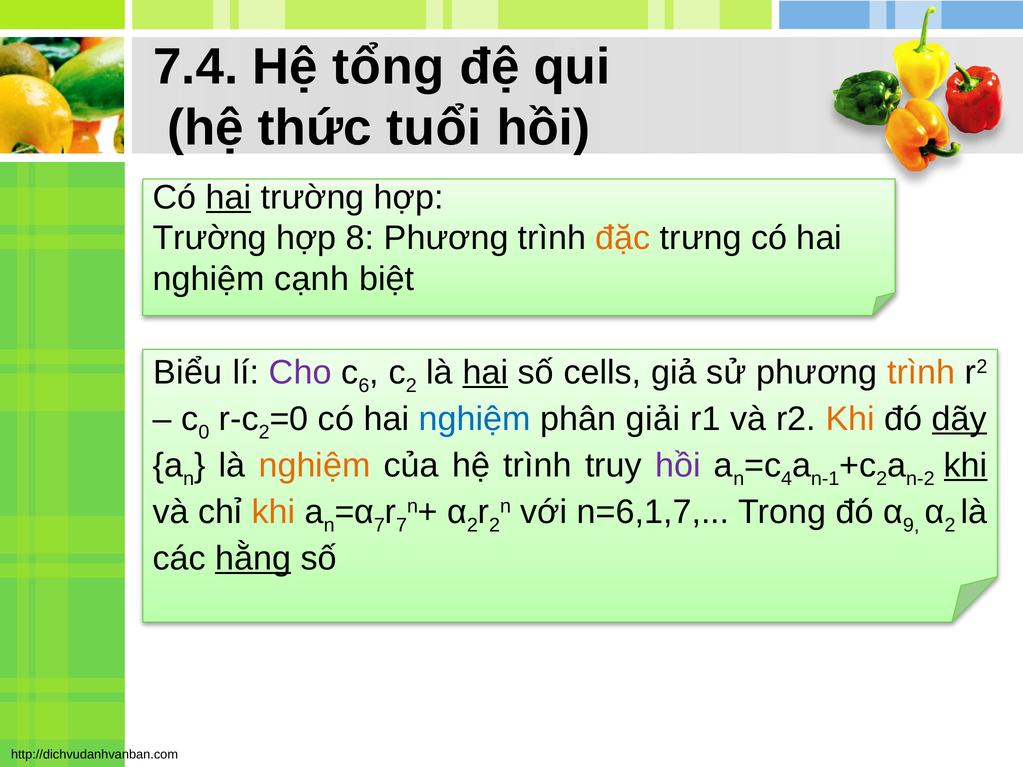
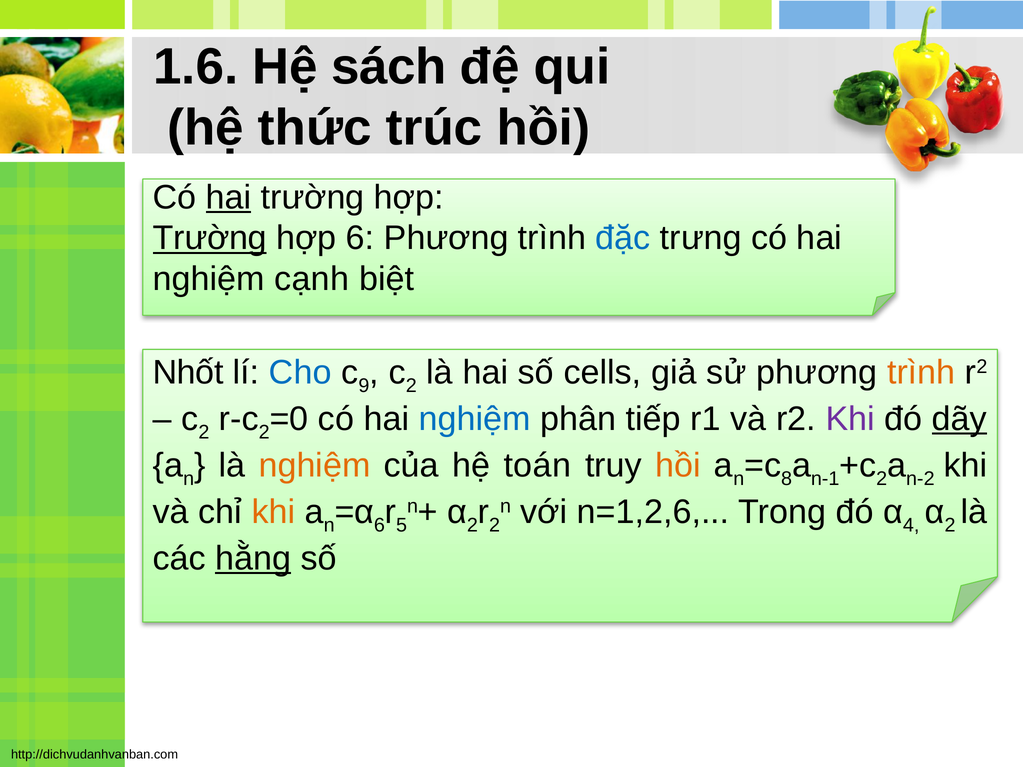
7.4: 7.4 -> 1.6
tổng: tổng -> sách
tuổi: tuổi -> trúc
Trường at (210, 238) underline: none -> present
hợp 8: 8 -> 6
đặc colour: orange -> blue
Biểu: Biểu -> Nhốt
Cho colour: purple -> blue
6: 6 -> 9
hai at (485, 372) underline: present -> none
0 at (204, 432): 0 -> 2
giải: giải -> tiếp
Khi at (850, 419) colour: orange -> purple
hệ trình: trình -> toán
hồi at (678, 466) colour: purple -> orange
4: 4 -> 8
khi at (966, 466) underline: present -> none
7 at (379, 525): 7 -> 6
7 at (402, 525): 7 -> 5
n=6,1,7: n=6,1,7 -> n=1,2,6
9: 9 -> 4
